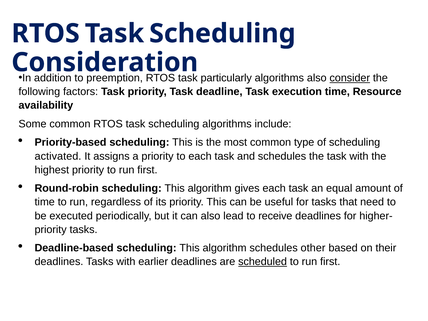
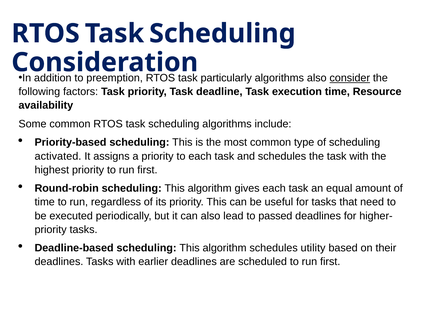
receive: receive -> passed
other: other -> utility
scheduled underline: present -> none
